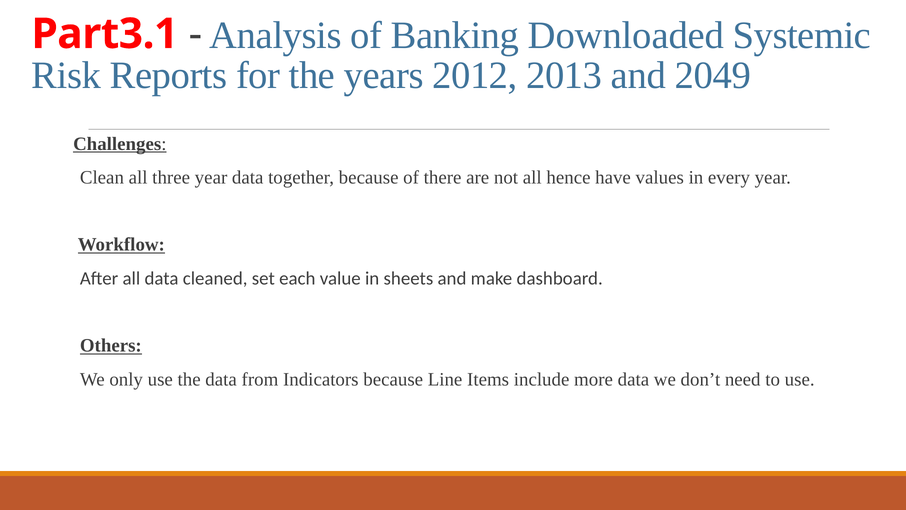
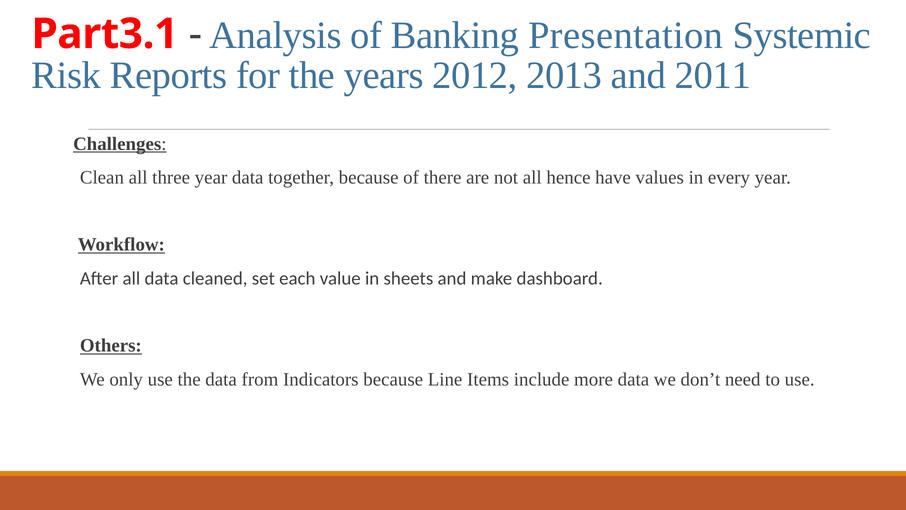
Downloaded: Downloaded -> Presentation
2049: 2049 -> 2011
